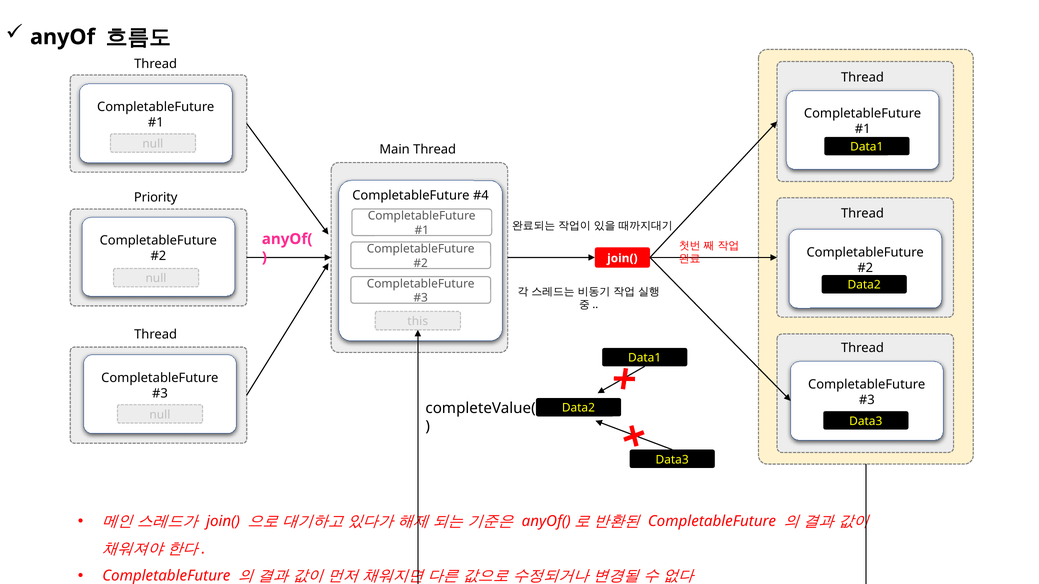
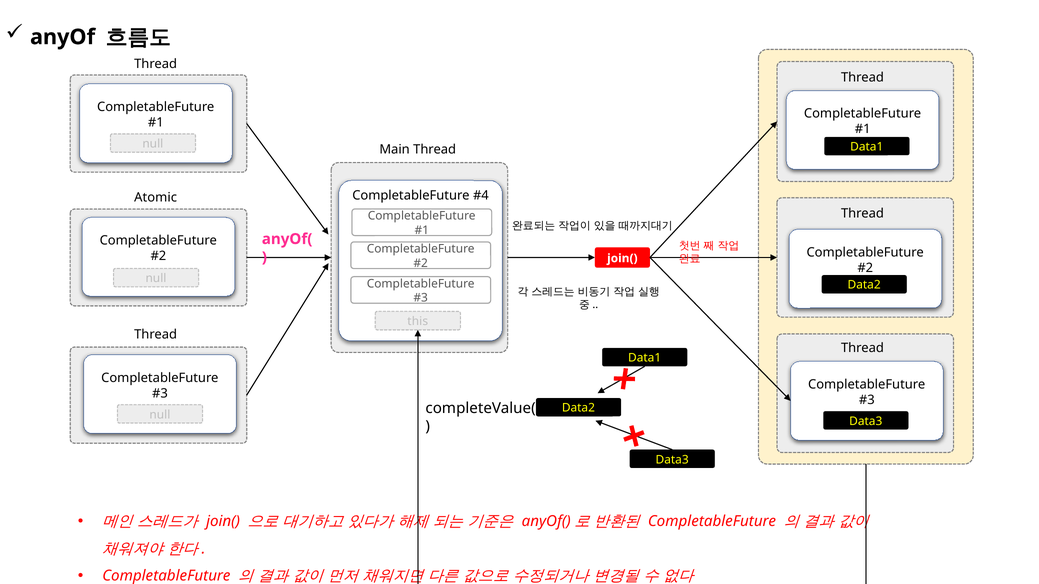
Priority: Priority -> Atomic
